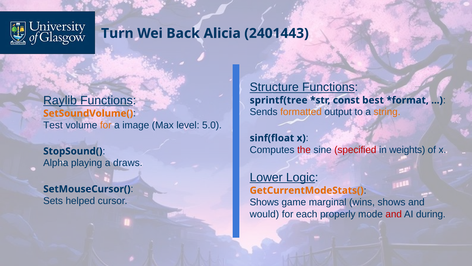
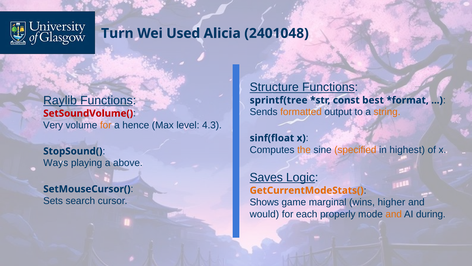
Back: Back -> Used
2401443: 2401443 -> 2401048
SetSoundVolume( colour: orange -> red
Test: Test -> Very
image: image -> hence
5.0: 5.0 -> 4.3
the colour: red -> orange
specified colour: red -> orange
weights: weights -> highest
Alpha: Alpha -> Ways
draws: draws -> above
Lower: Lower -> Saves
helped: helped -> search
wins shows: shows -> higher
and at (394, 214) colour: red -> orange
